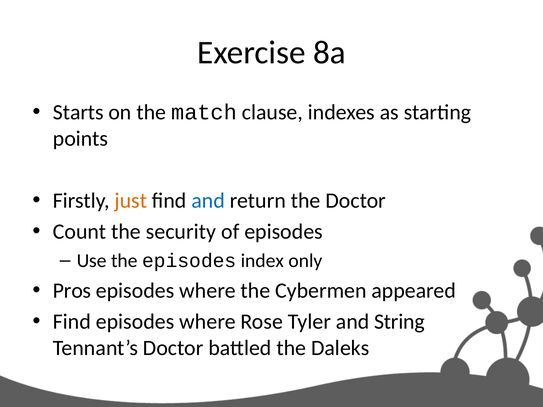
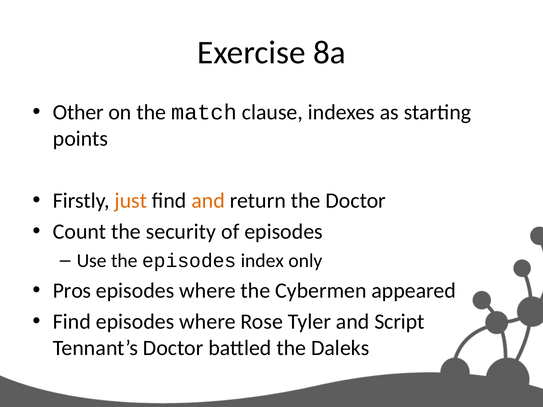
Starts: Starts -> Other
and at (208, 201) colour: blue -> orange
String: String -> Script
